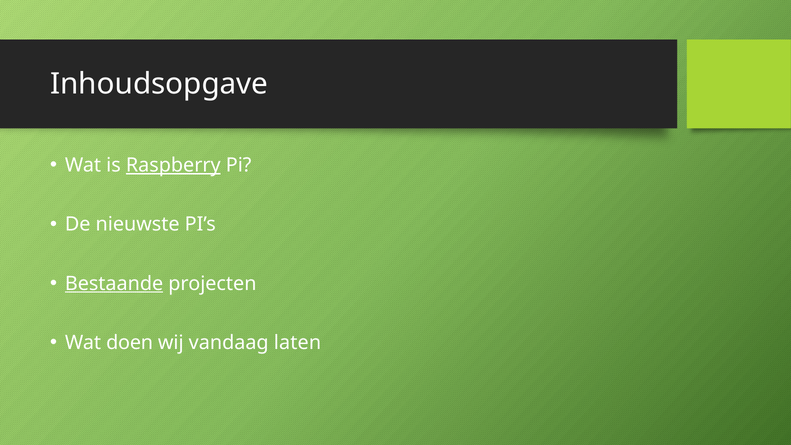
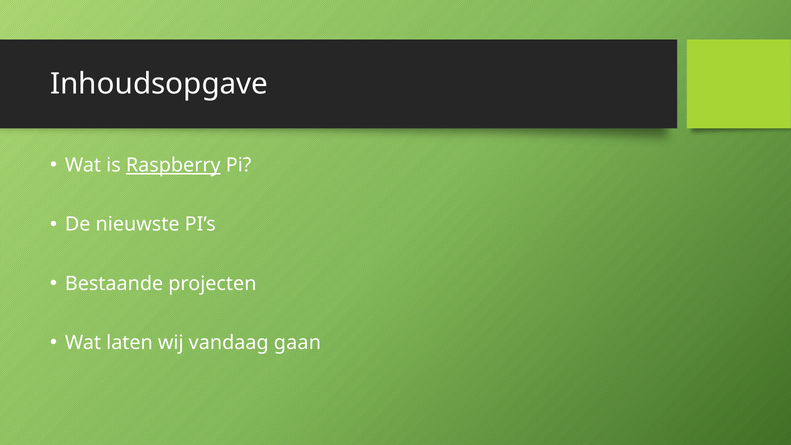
Bestaande underline: present -> none
doen: doen -> laten
laten: laten -> gaan
